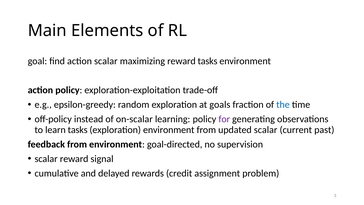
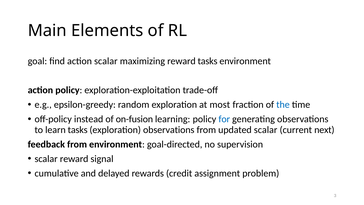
goals: goals -> most
on-scalar: on-scalar -> on-fusion
for colour: purple -> blue
exploration environment: environment -> observations
past: past -> next
